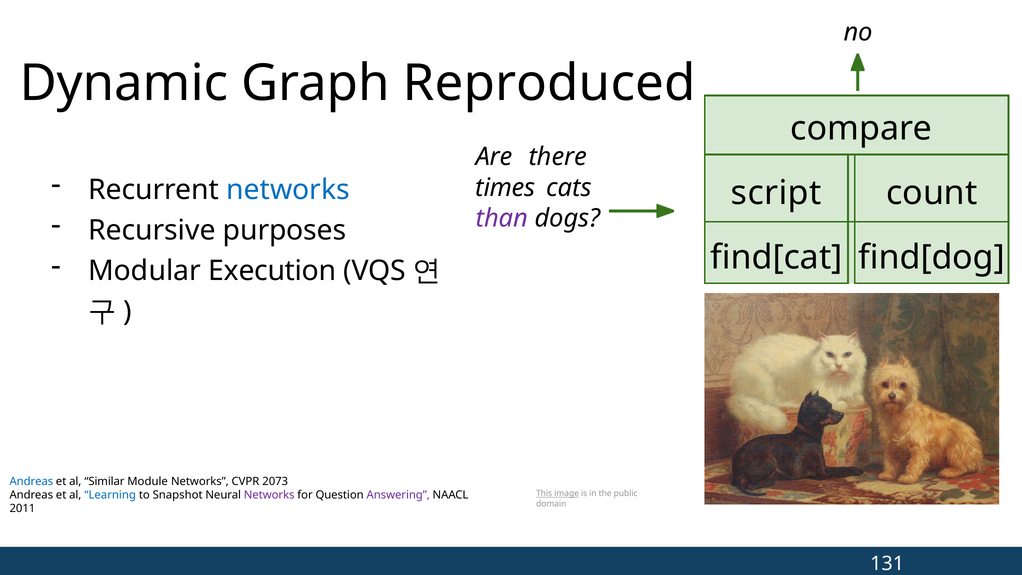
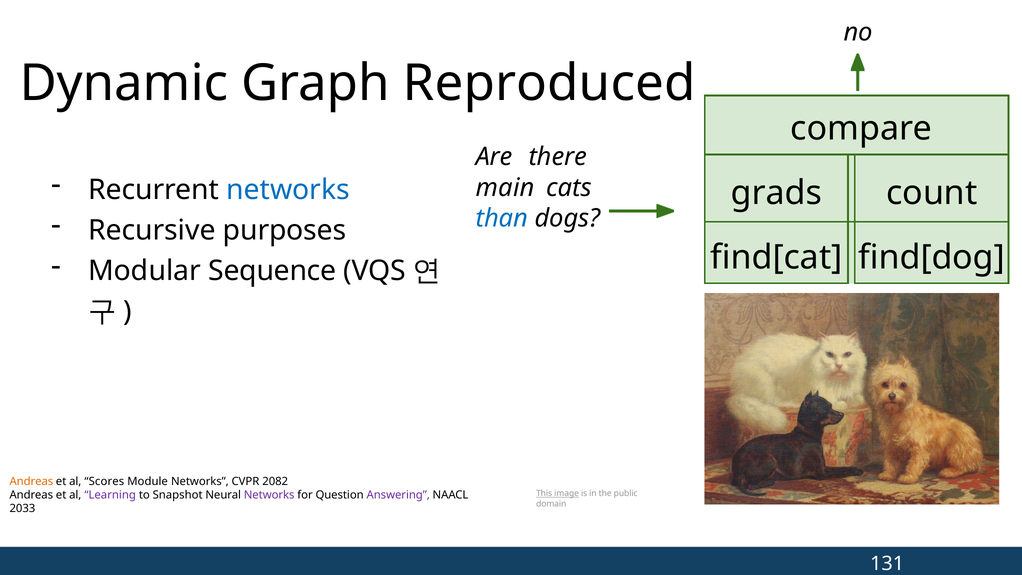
times: times -> main
script: script -> grads
than colour: purple -> blue
Execution: Execution -> Sequence
Andreas at (31, 481) colour: blue -> orange
Similar: Similar -> Scores
2073: 2073 -> 2082
Learning colour: blue -> purple
2011: 2011 -> 2033
